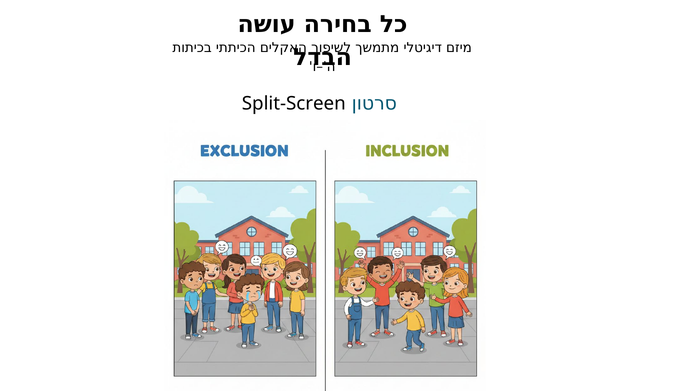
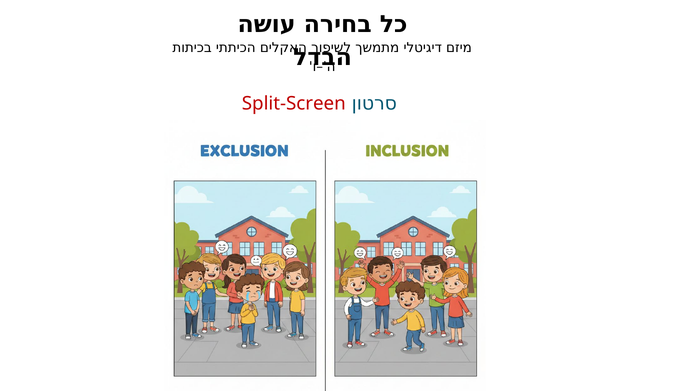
Split-Screen colour: black -> red
